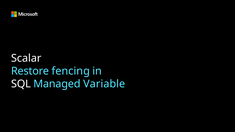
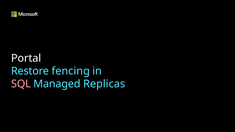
Scalar: Scalar -> Portal
SQL colour: white -> pink
Variable: Variable -> Replicas
